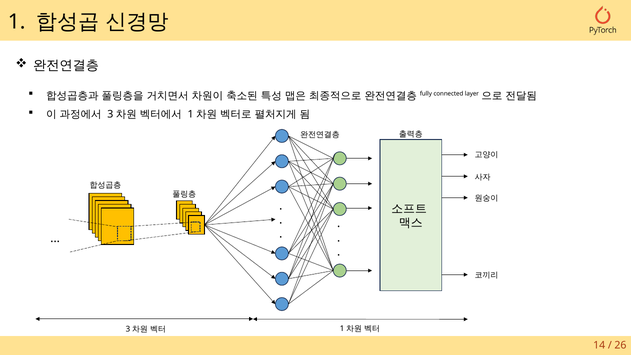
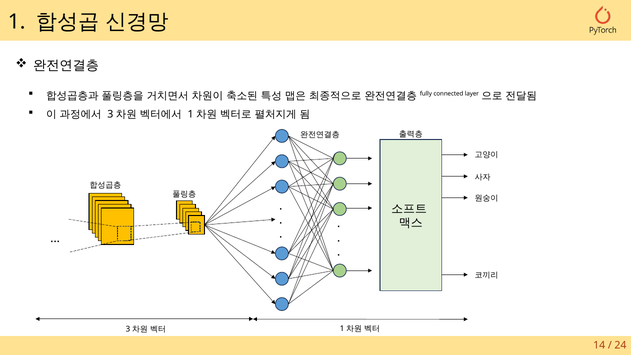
26: 26 -> 24
